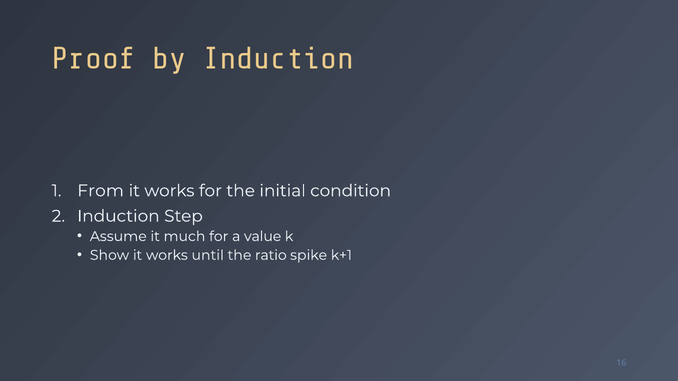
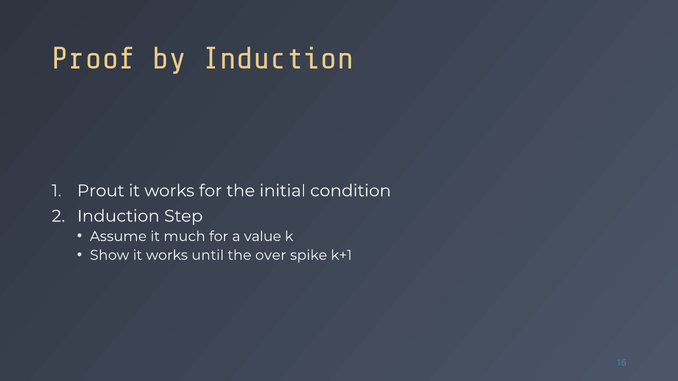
From: From -> Prout
ratio: ratio -> over
